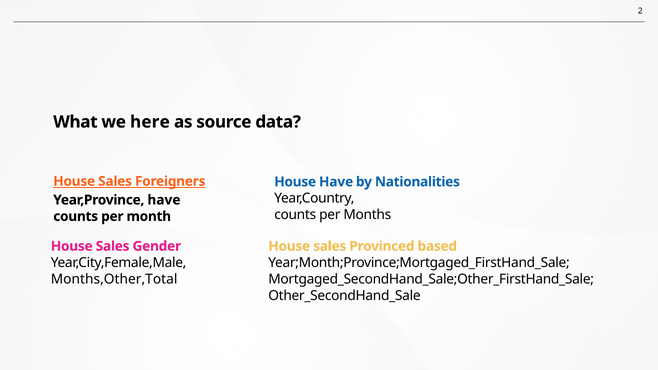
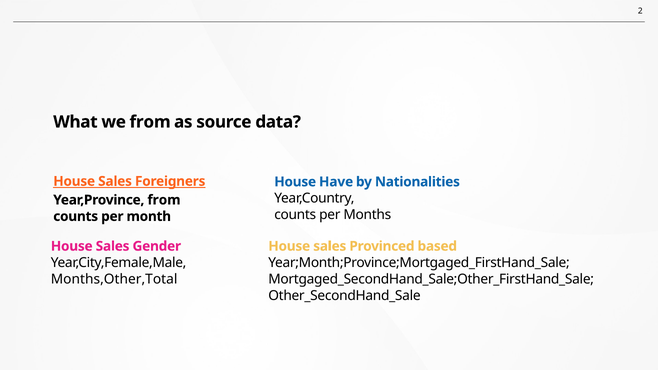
we here: here -> from
Year,Province have: have -> from
